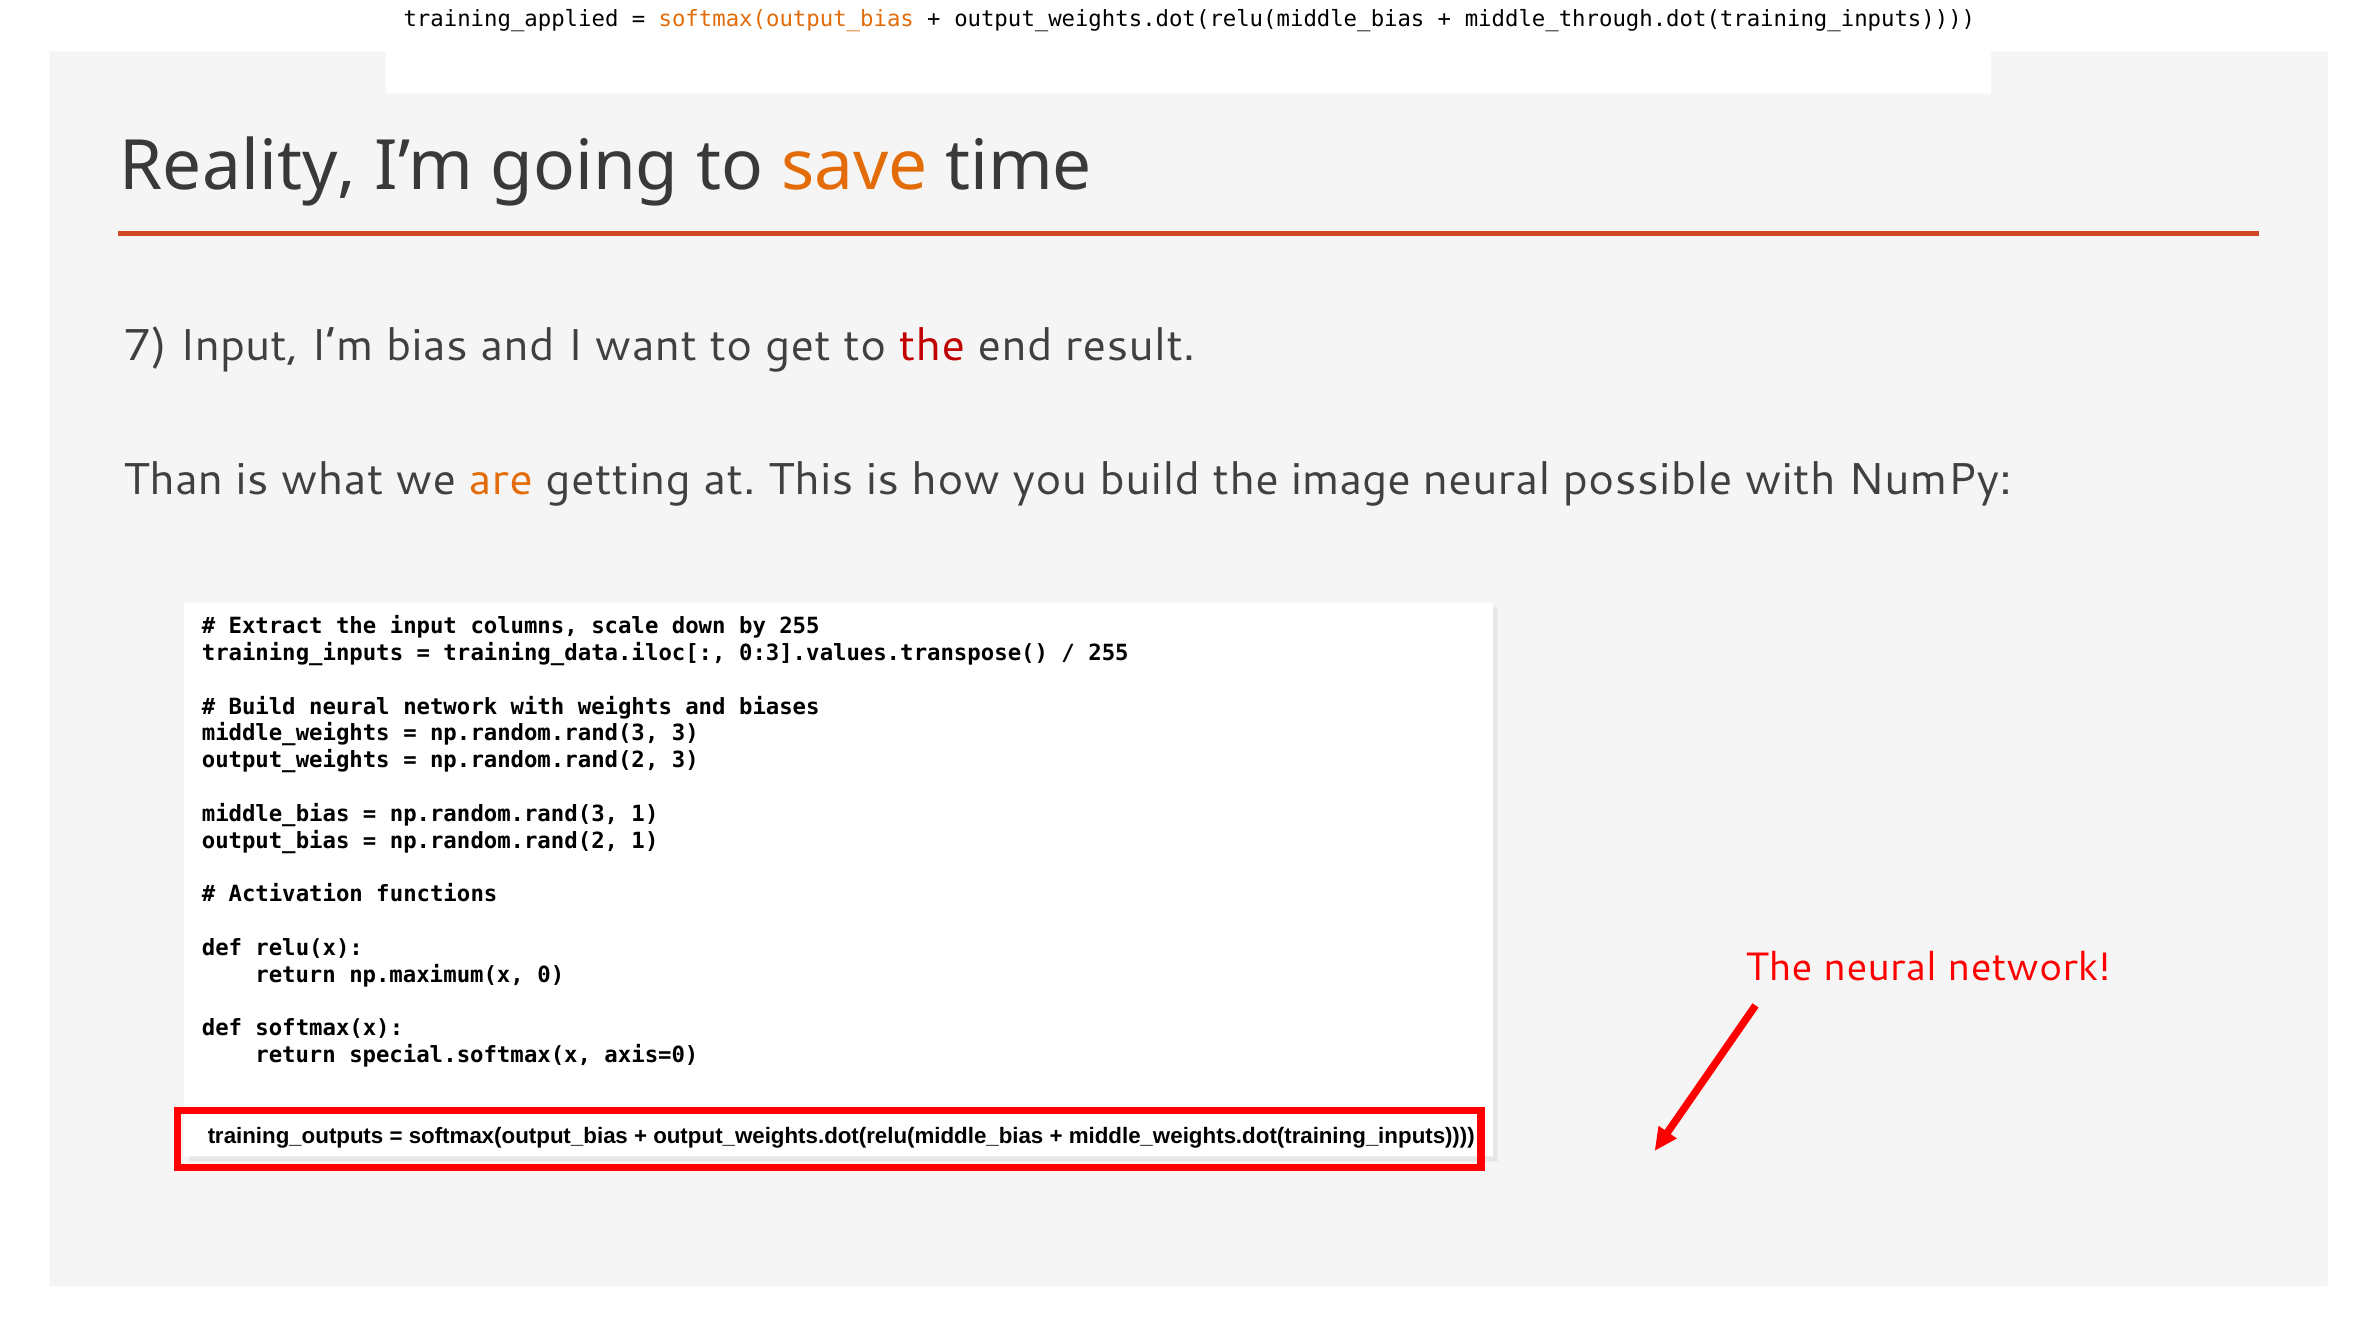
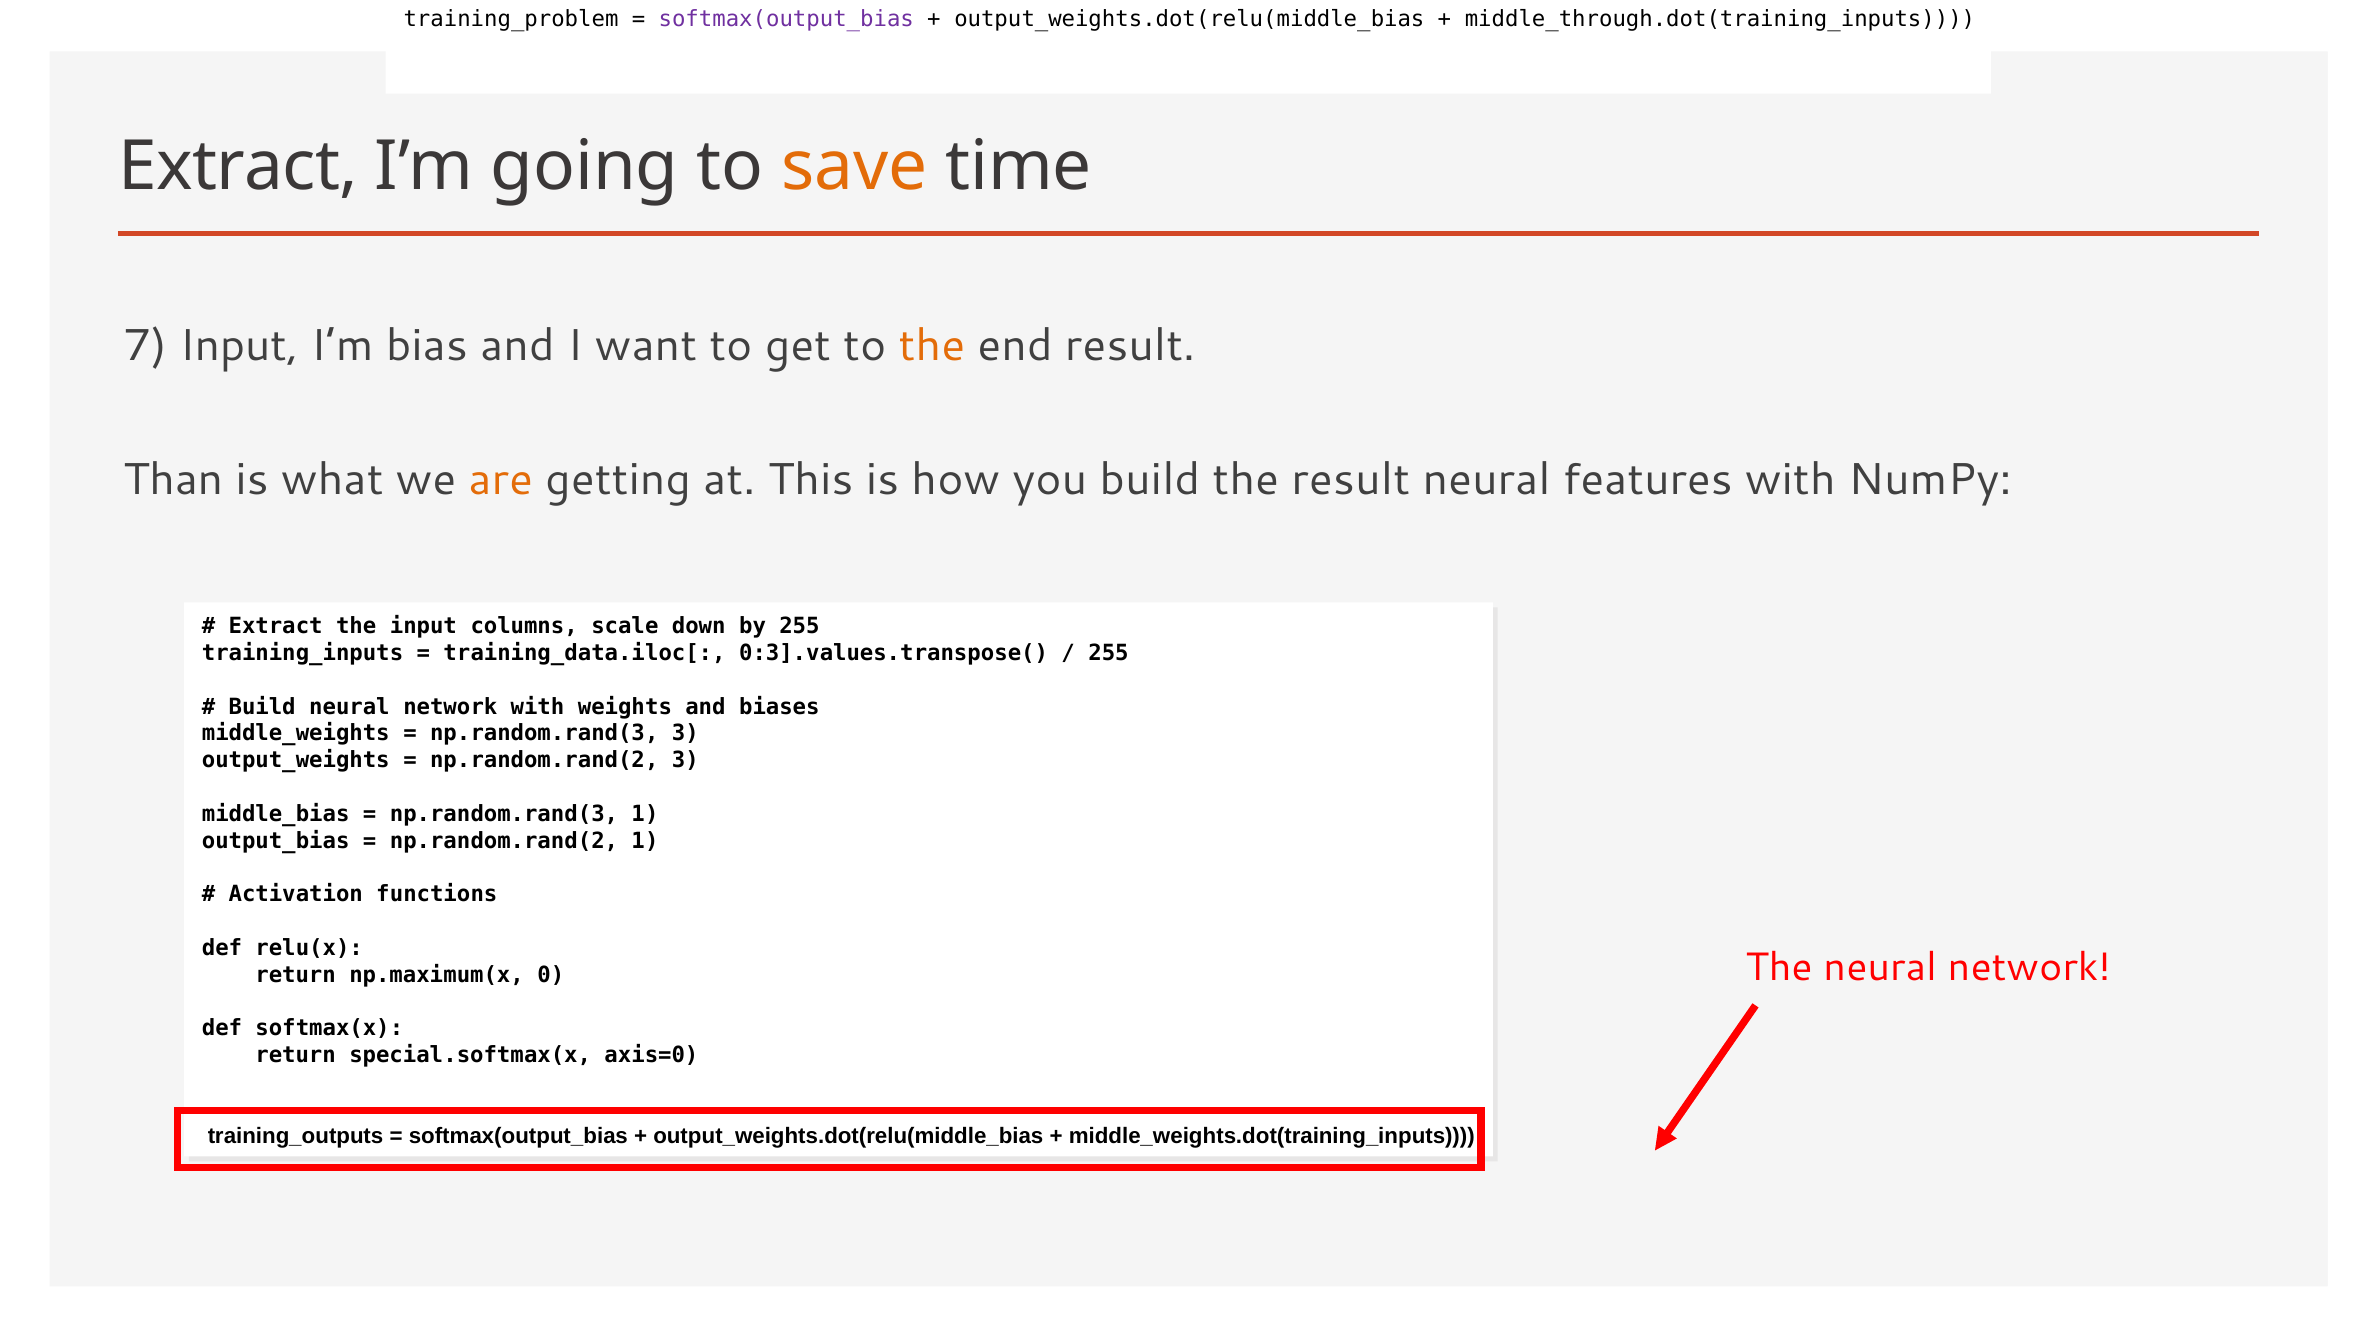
training_applied: training_applied -> training_problem
softmax(output_bias at (786, 19) colour: orange -> purple
Reality at (238, 166): Reality -> Extract
the at (932, 345) colour: red -> orange
the image: image -> result
possible: possible -> features
